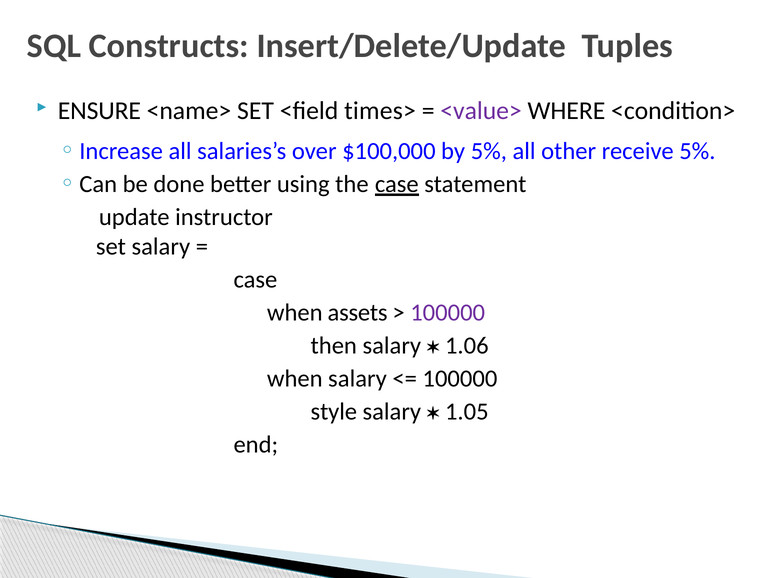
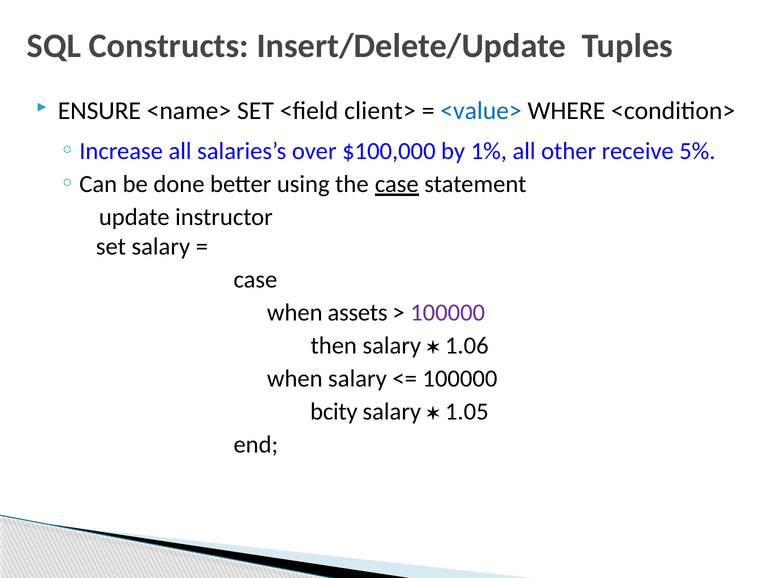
times>: times> -> client>
<value> colour: purple -> blue
by 5%: 5% -> 1%
style: style -> bcity
